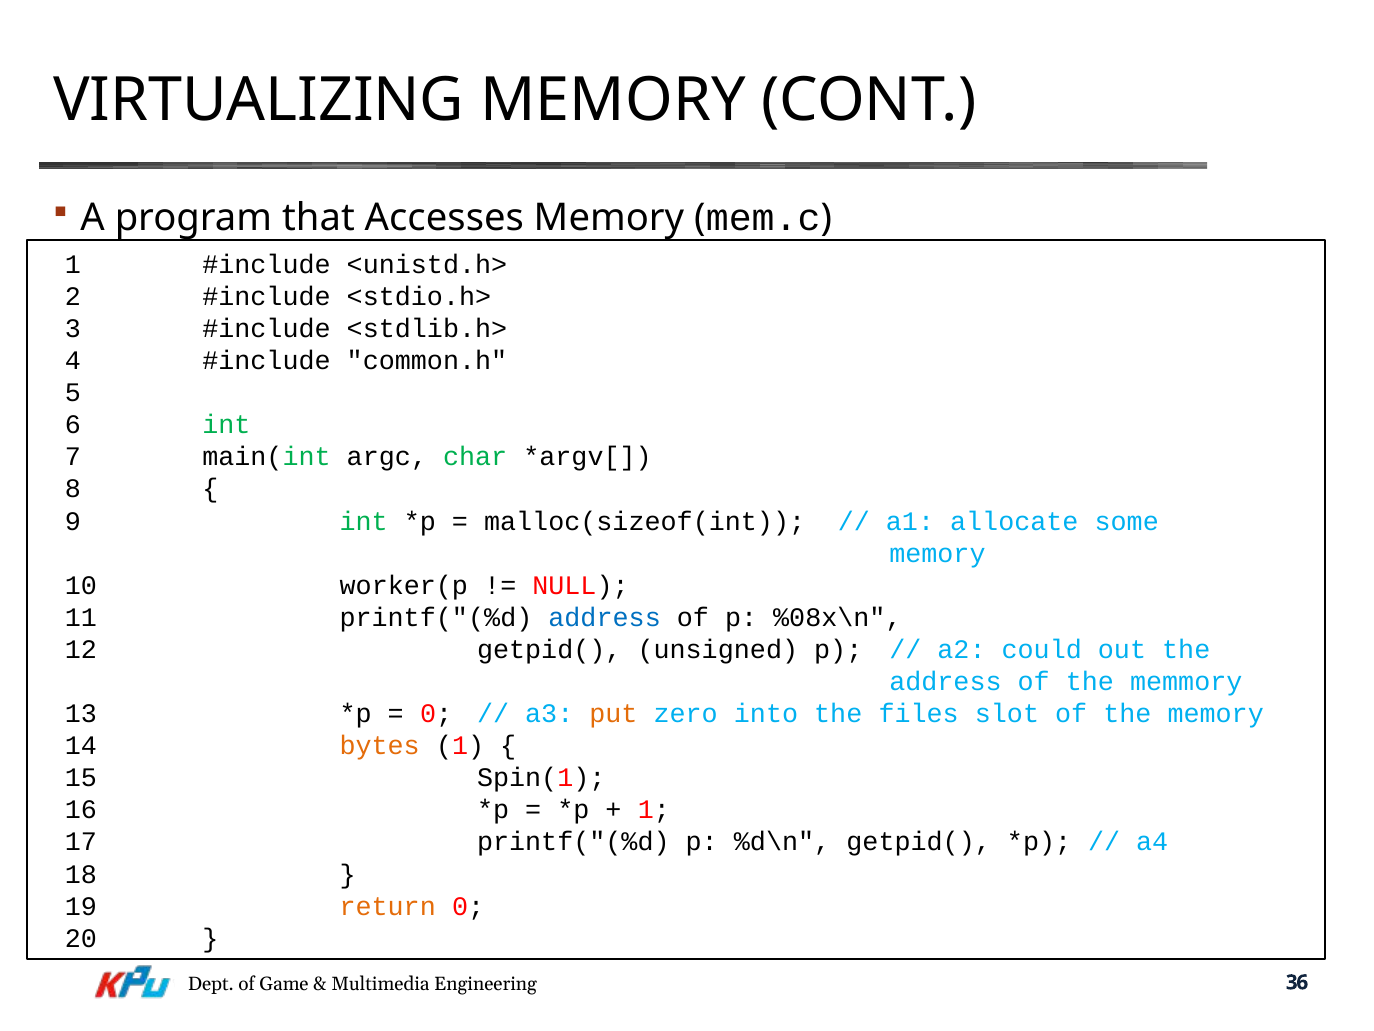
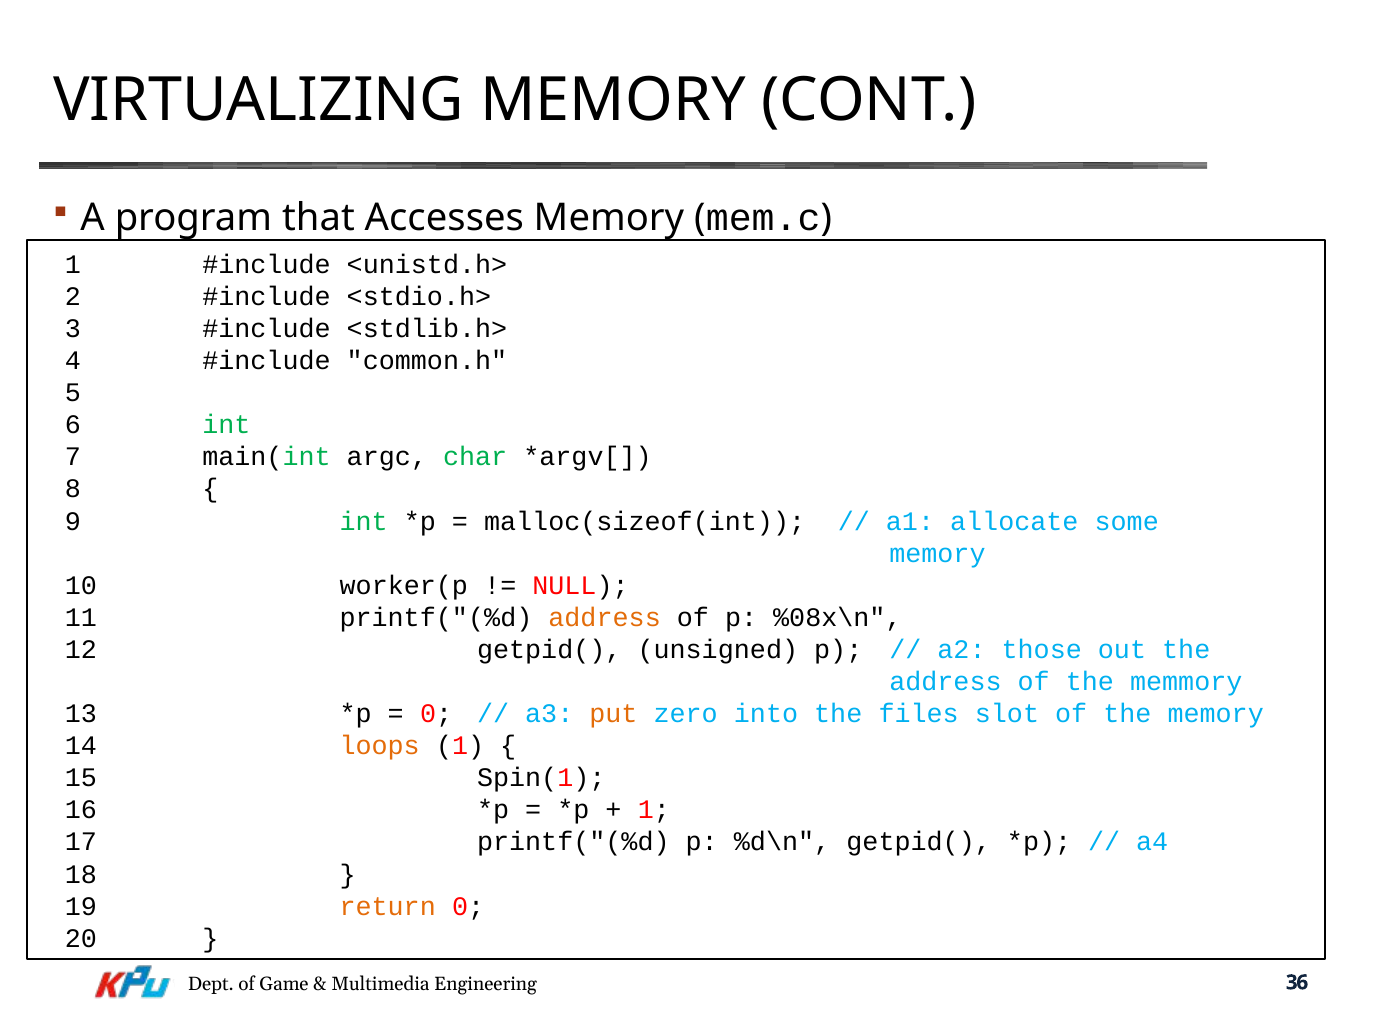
address at (605, 617) colour: blue -> orange
could: could -> those
bytes: bytes -> loops
